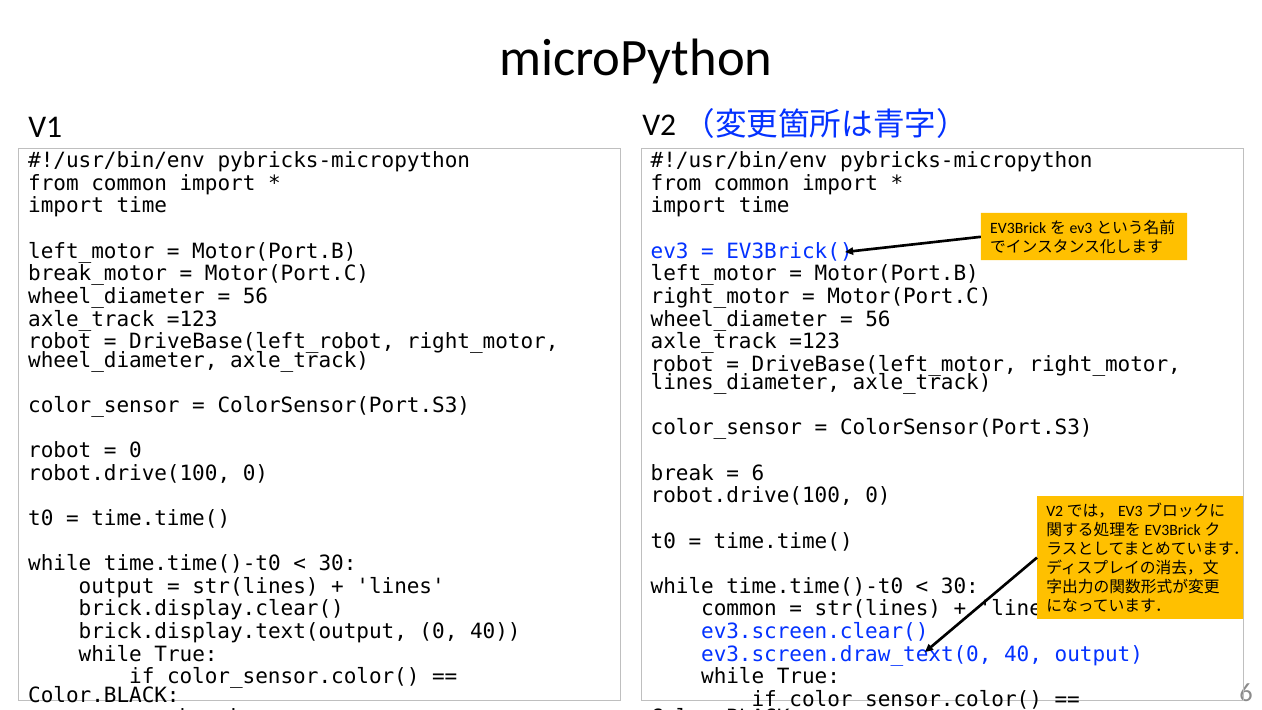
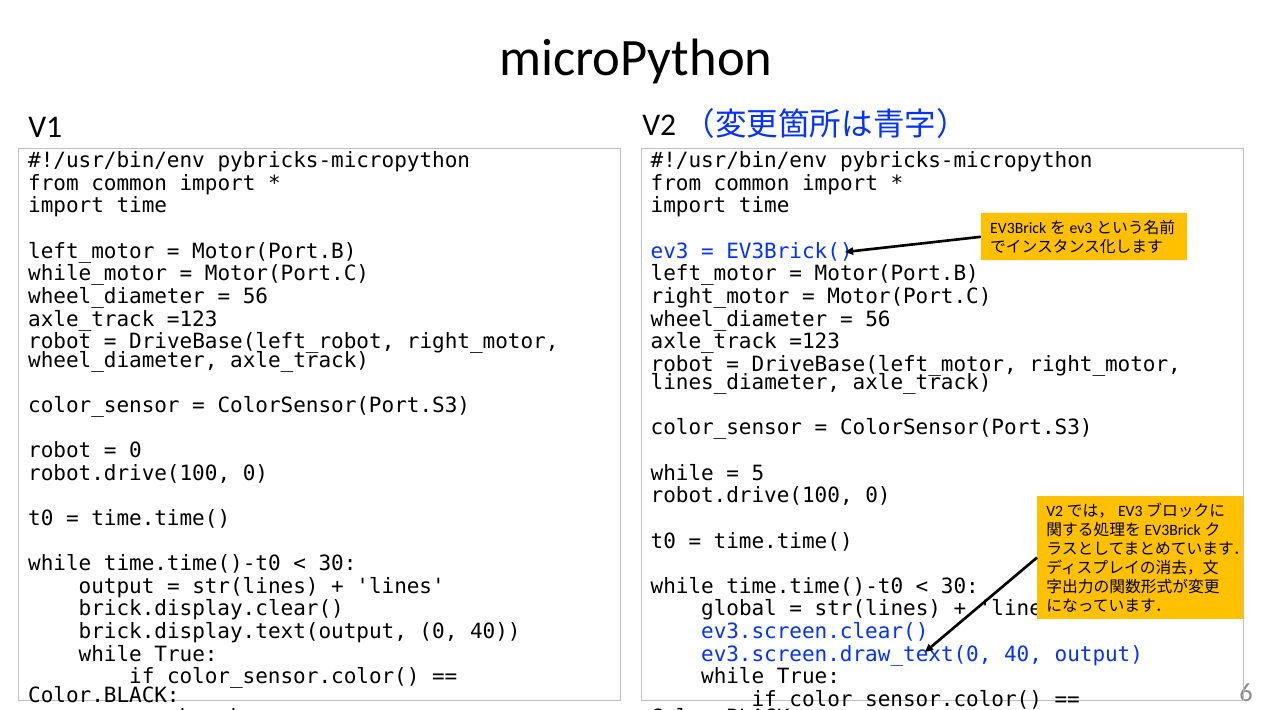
break_motor: break_motor -> while_motor
break at (682, 473): break -> while
6 at (758, 473): 6 -> 5
common at (739, 609): common -> global
